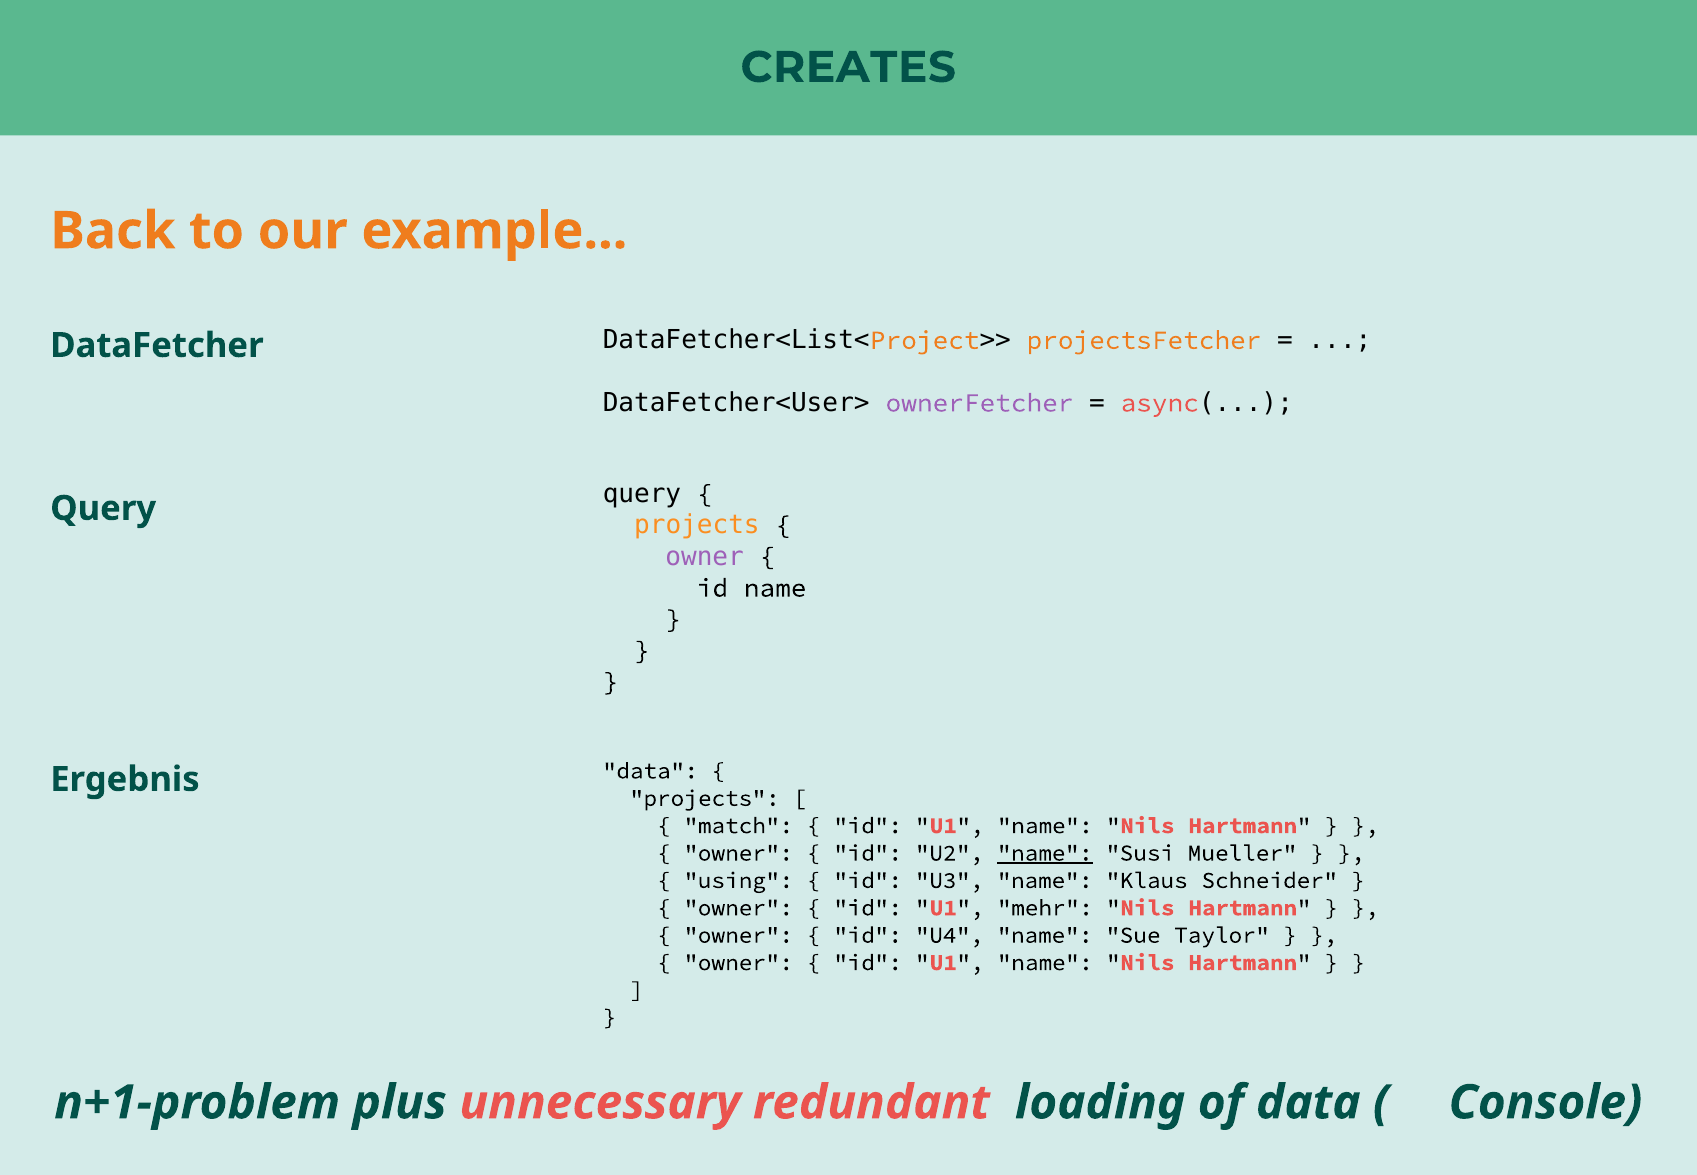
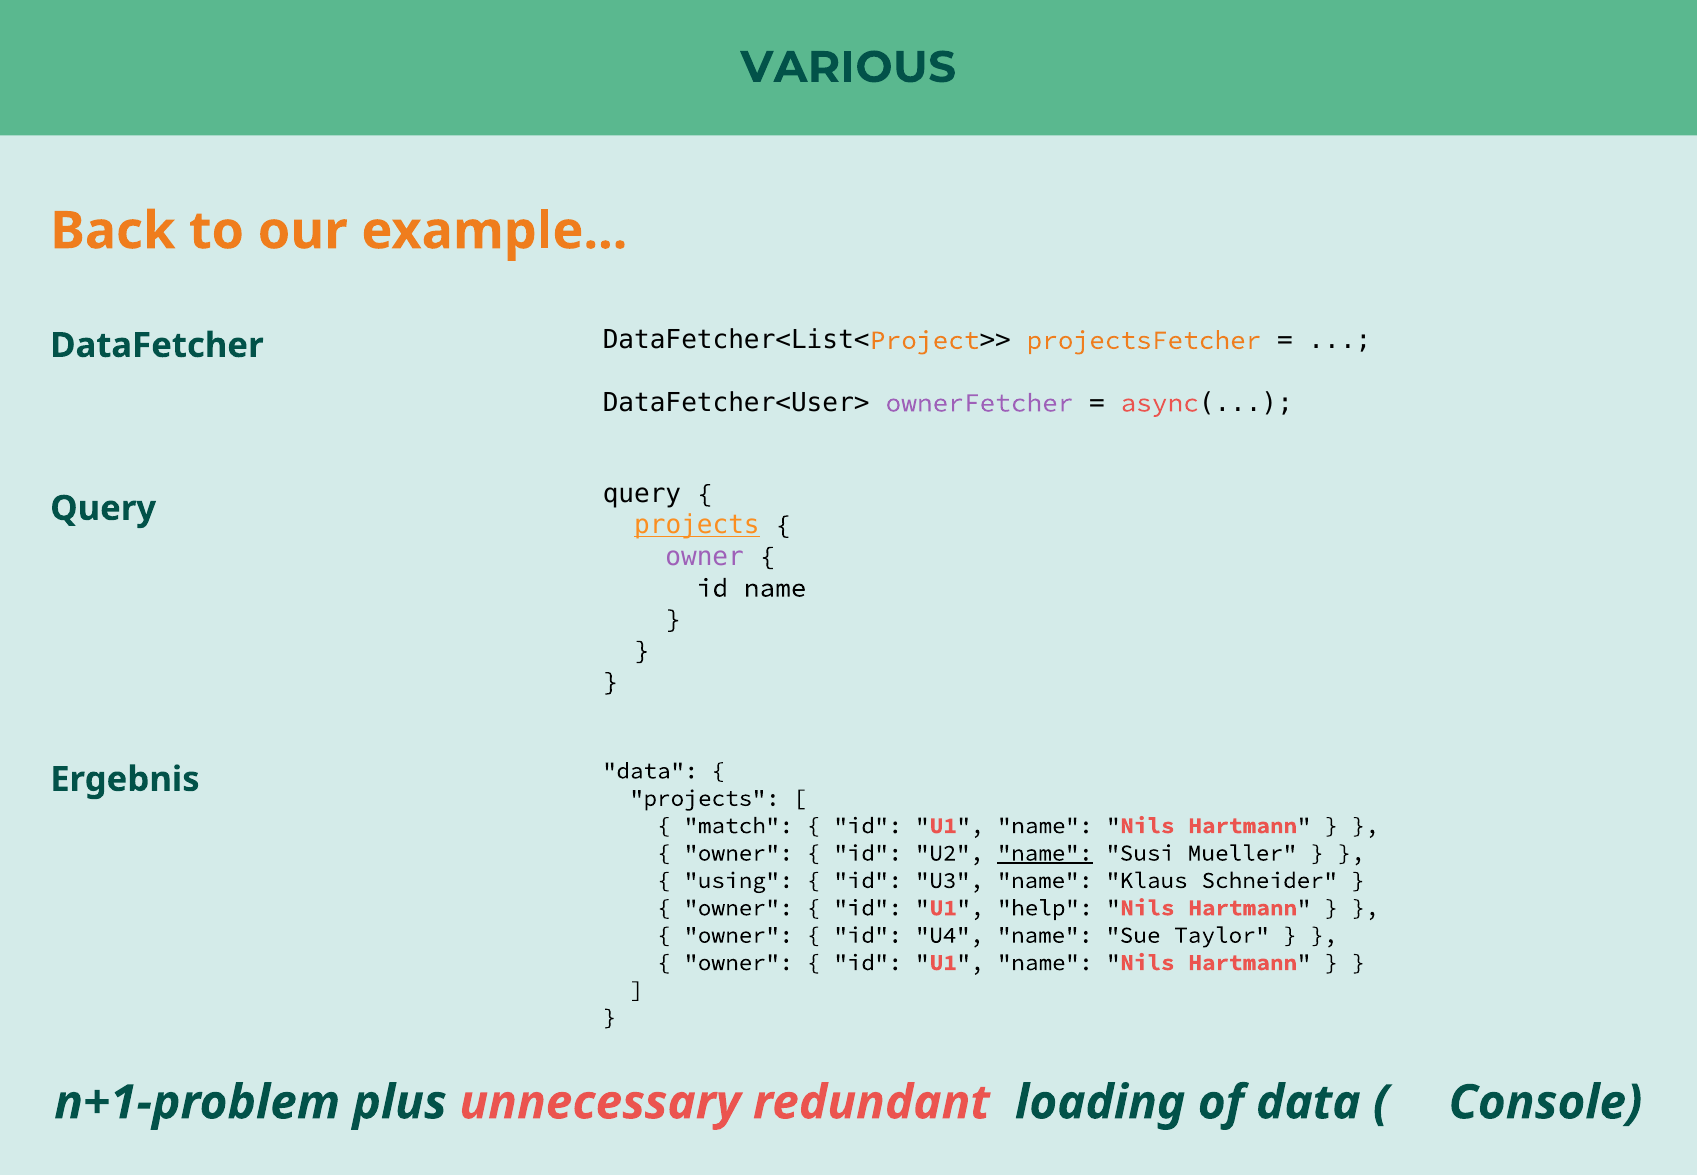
CREATES: CREATES -> VARIOUS
projects at (697, 525) underline: none -> present
mehr: mehr -> help
